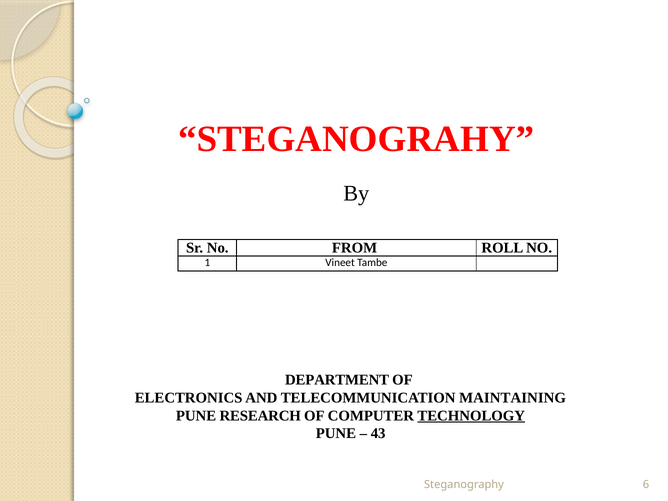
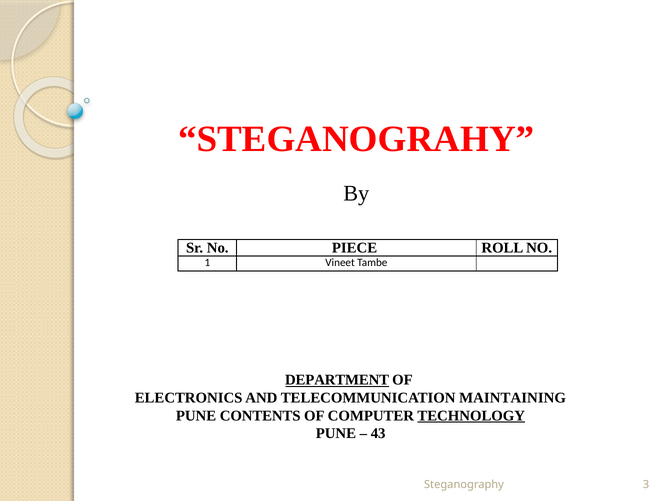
FROM: FROM -> PIECE
DEPARTMENT underline: none -> present
RESEARCH: RESEARCH -> CONTENTS
6: 6 -> 3
